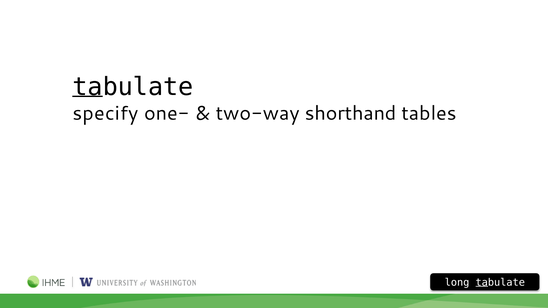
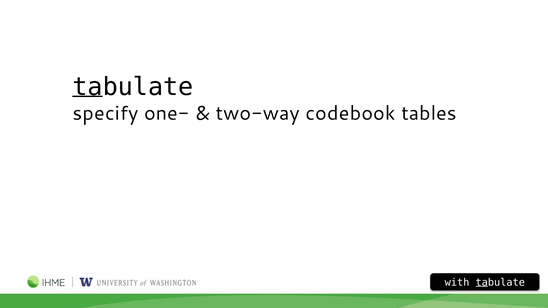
shorthand: shorthand -> codebook
long: long -> with
